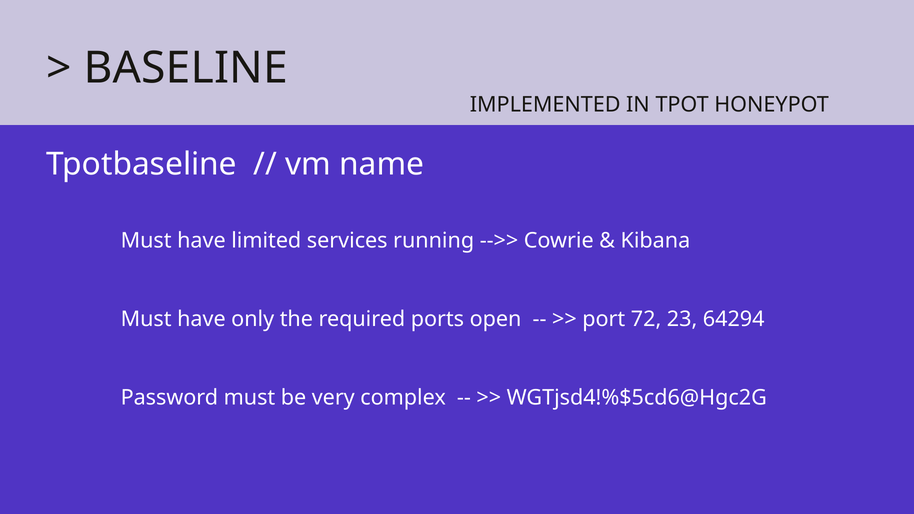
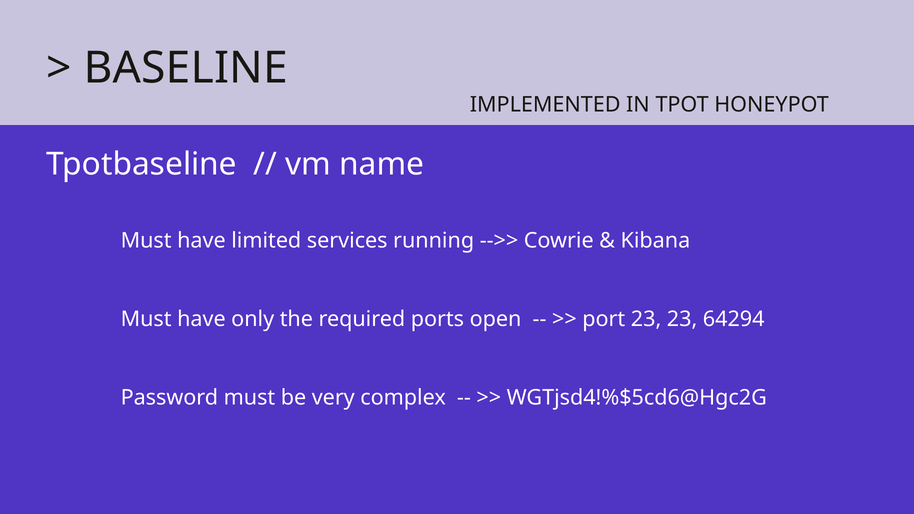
port 72: 72 -> 23
